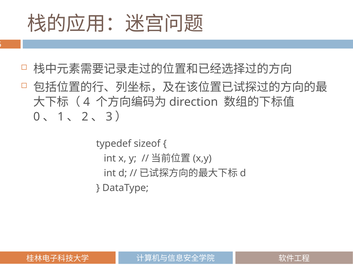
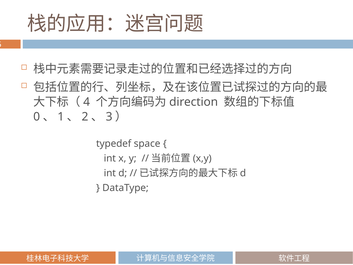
sizeof: sizeof -> space
